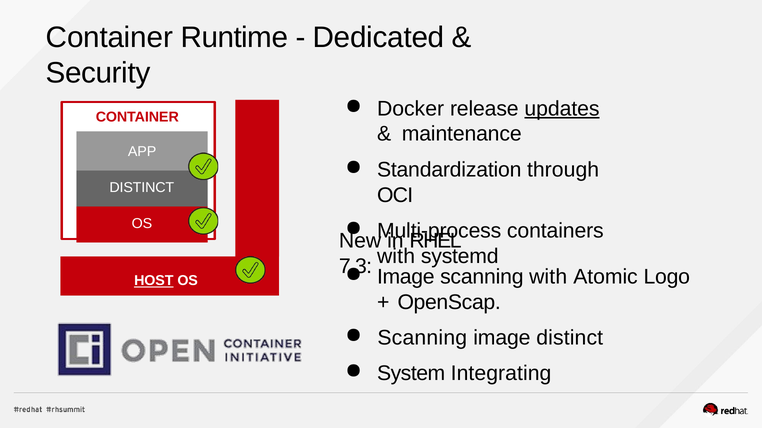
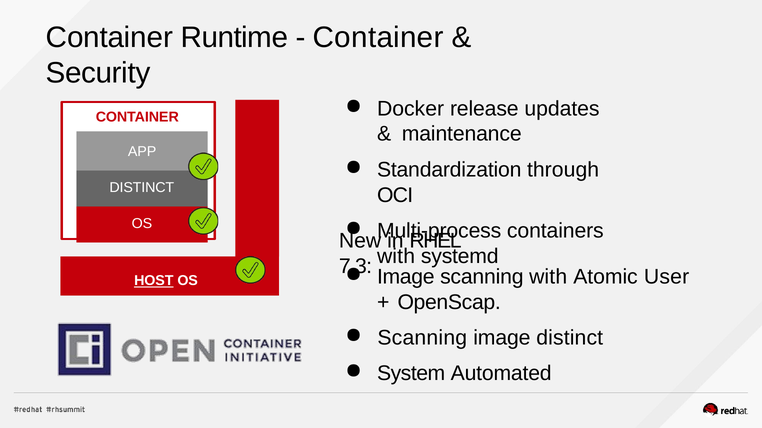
Dedicated at (378, 37): Dedicated -> Container
updates underline: present -> none
Logo: Logo -> User
Integrating: Integrating -> Automated
